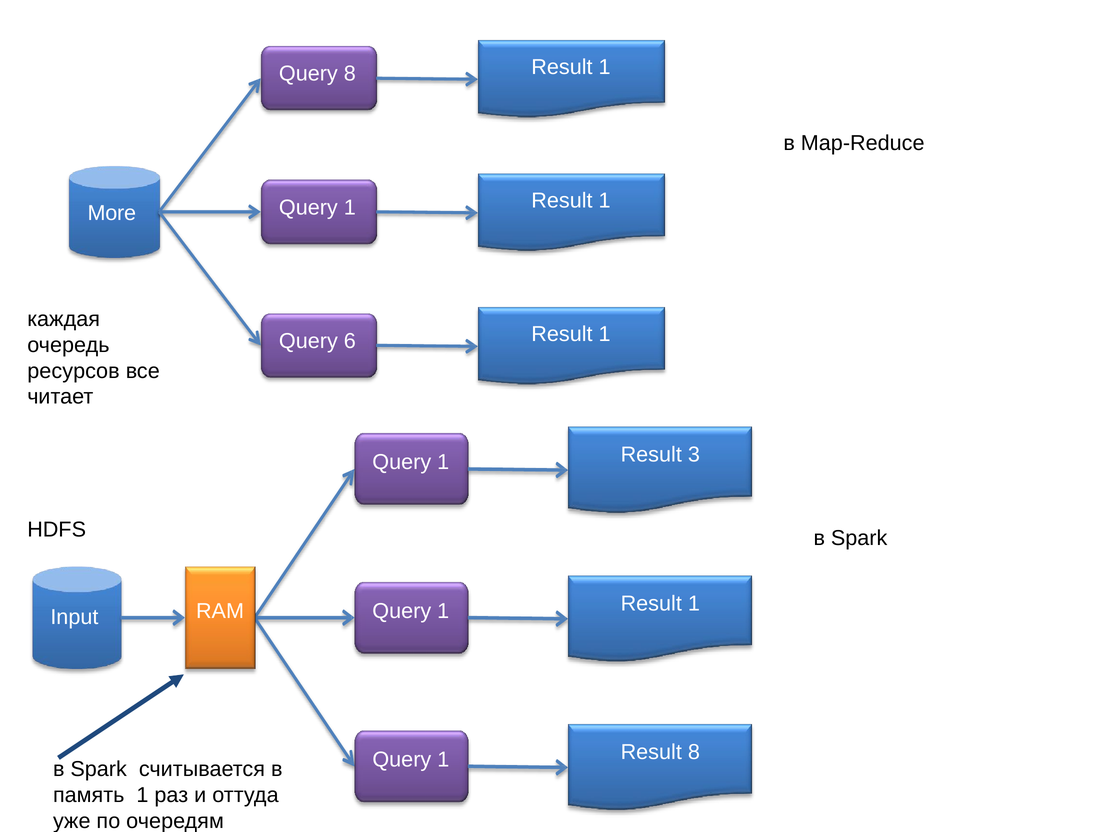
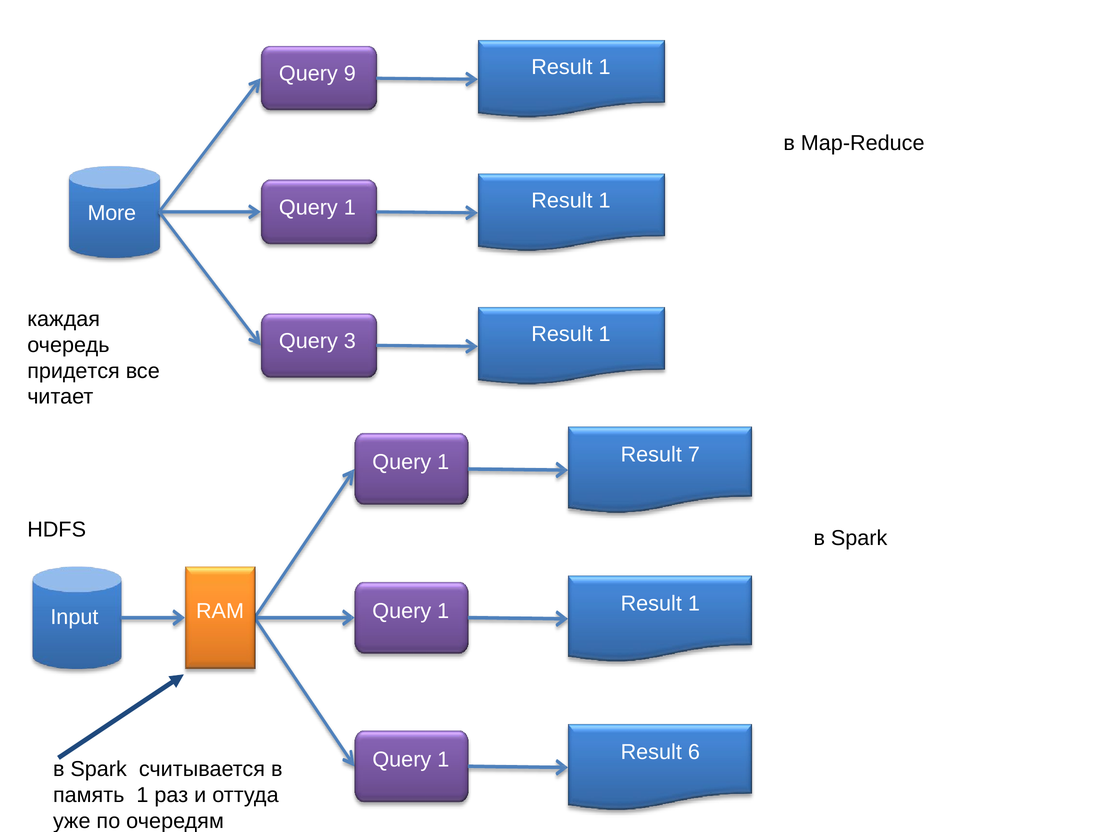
Query 8: 8 -> 9
6: 6 -> 3
ресурсов: ресурсов -> придется
3: 3 -> 7
Result 8: 8 -> 6
